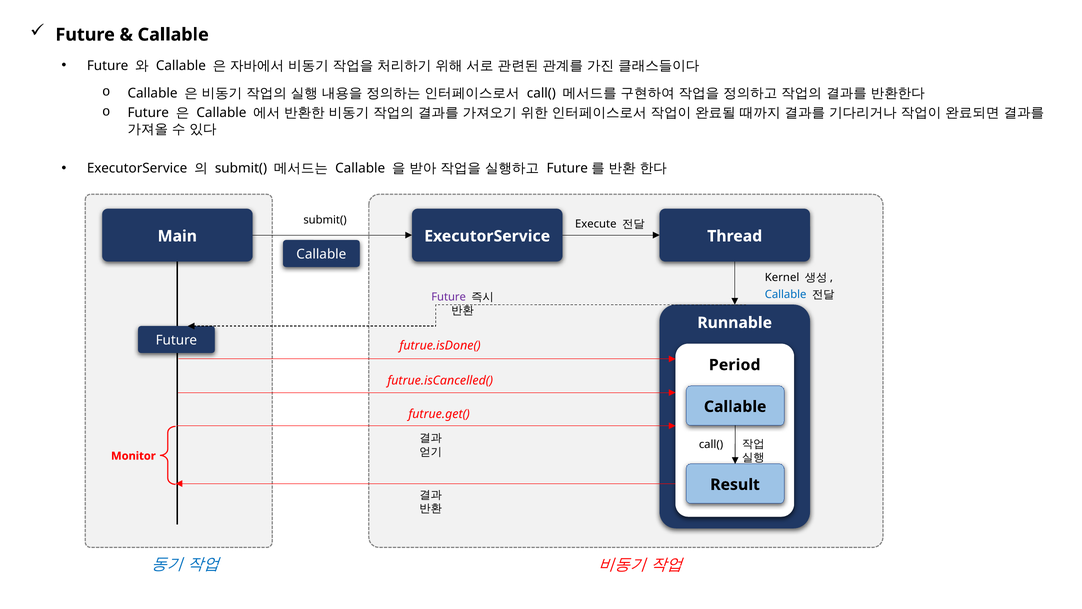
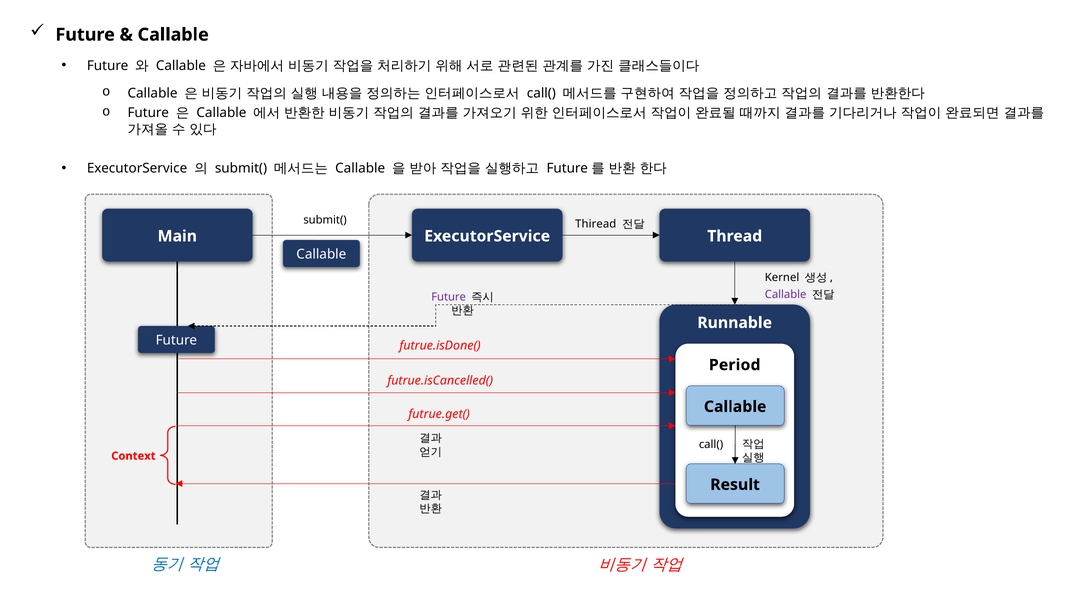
Execute: Execute -> Thiread
Callable at (786, 294) colour: blue -> purple
Monitor: Monitor -> Context
